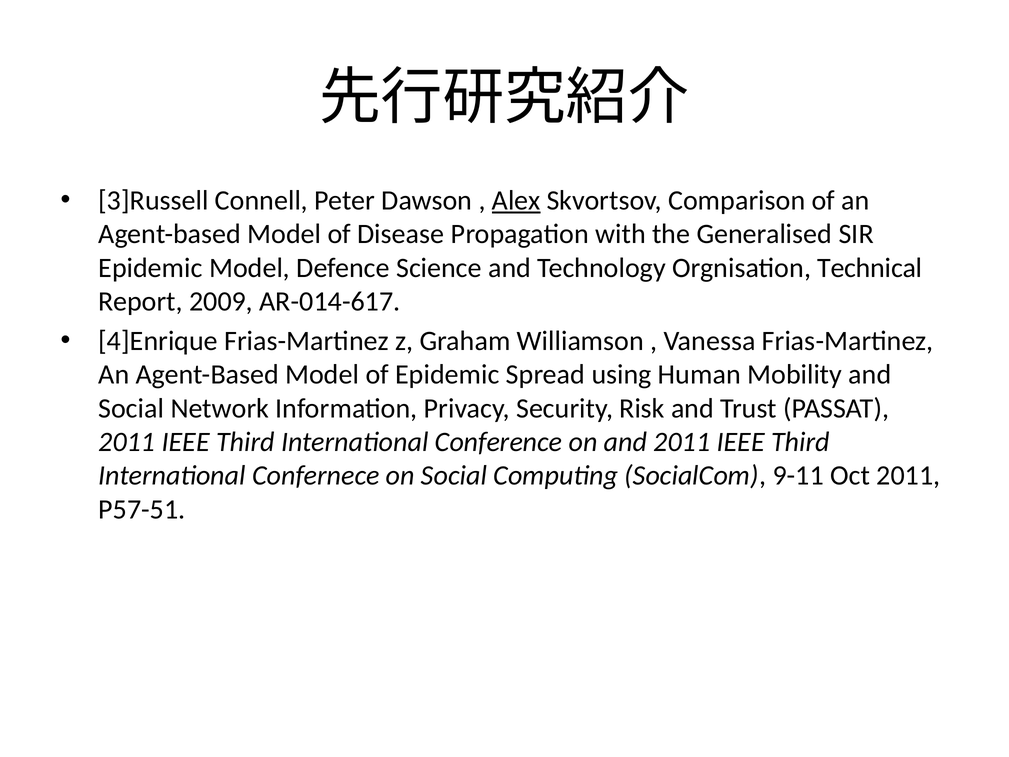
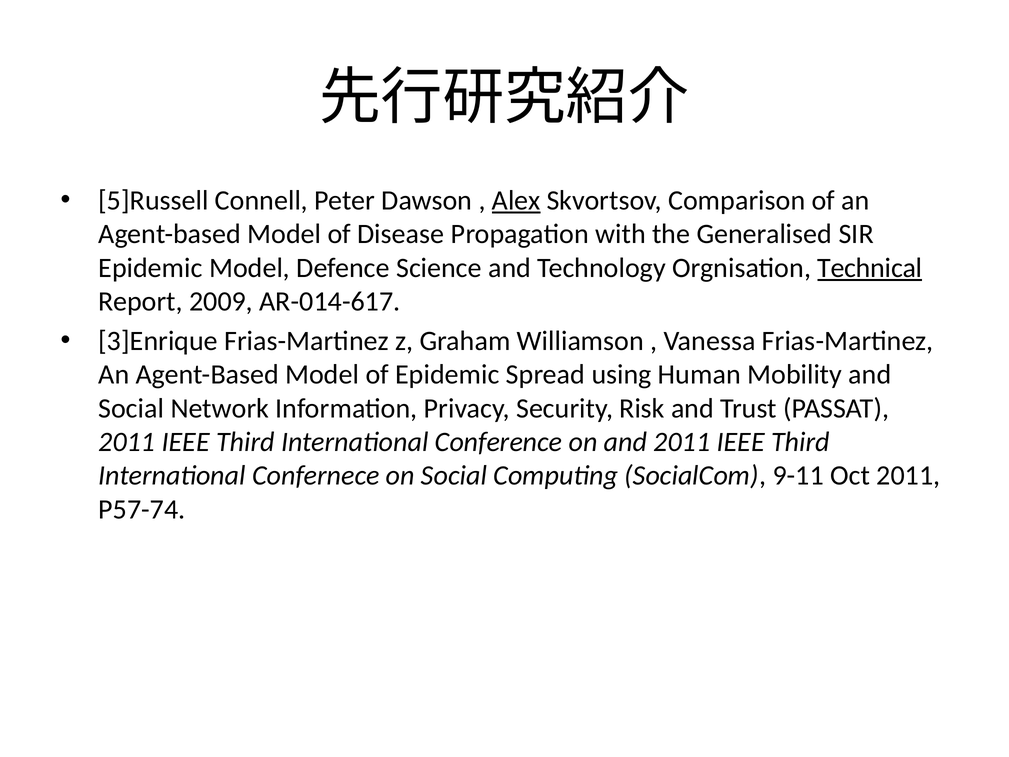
3]Russell: 3]Russell -> 5]Russell
Technical underline: none -> present
4]Enrique: 4]Enrique -> 3]Enrique
P57-51: P57-51 -> P57-74
